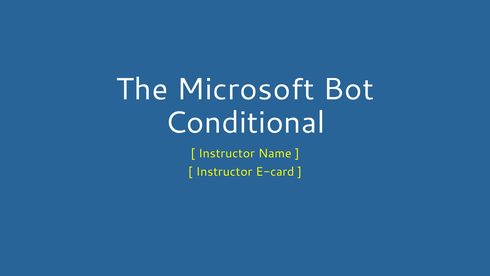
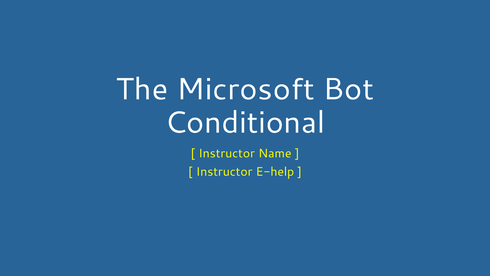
E-card: E-card -> E-help
